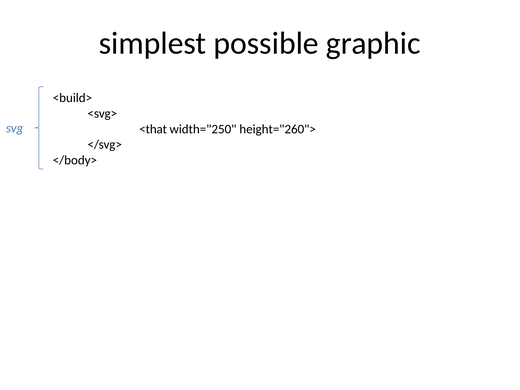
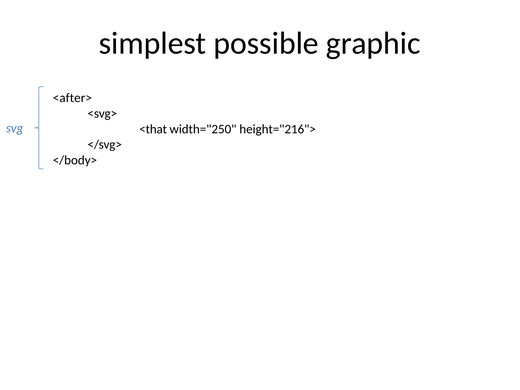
<build>: <build> -> <after>
height="260">: height="260"> -> height="216">
